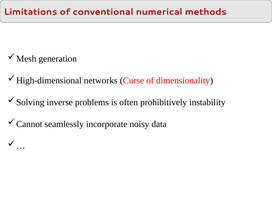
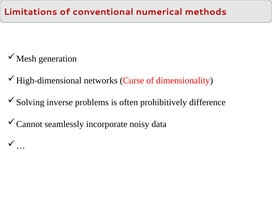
instability: instability -> difference
